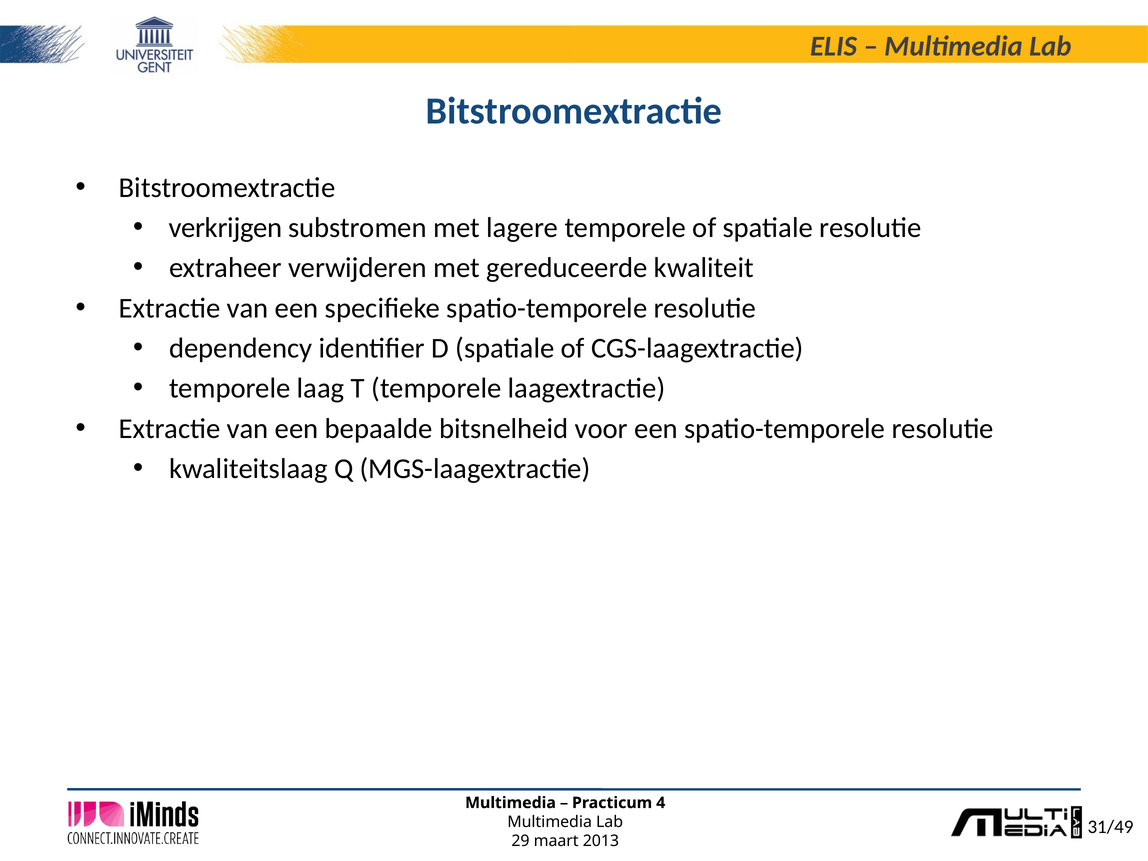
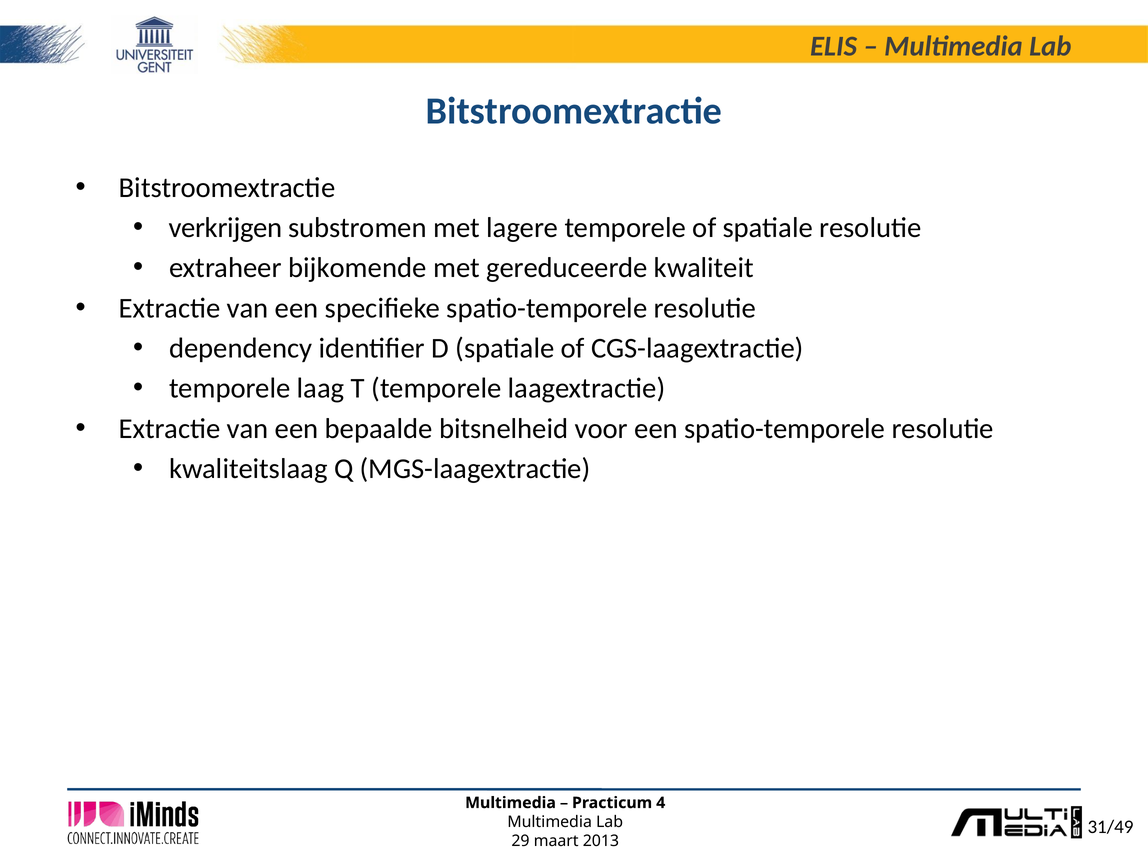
verwijderen: verwijderen -> bijkomende
